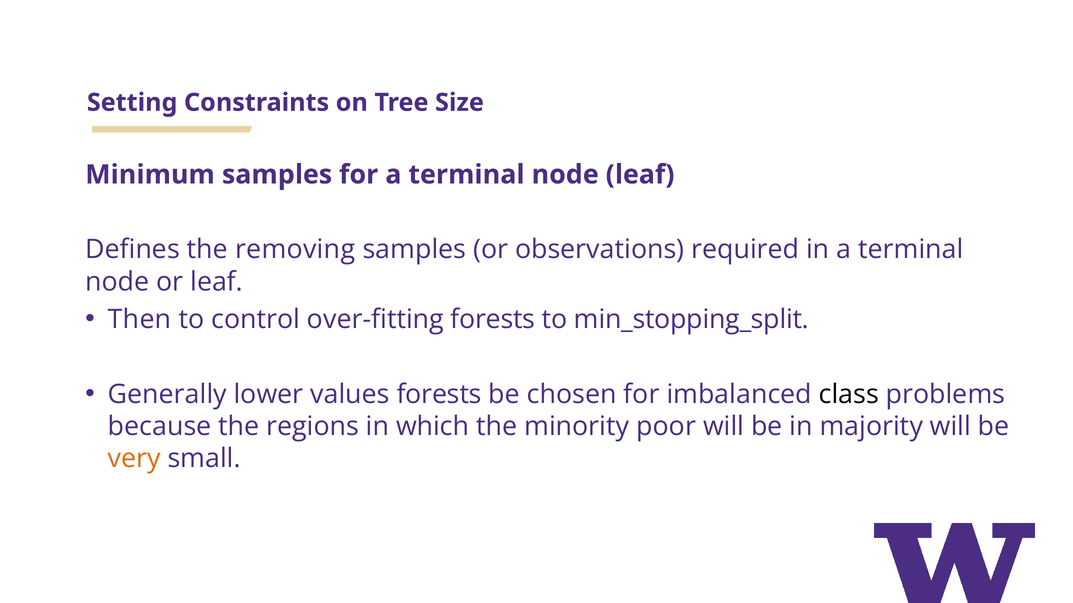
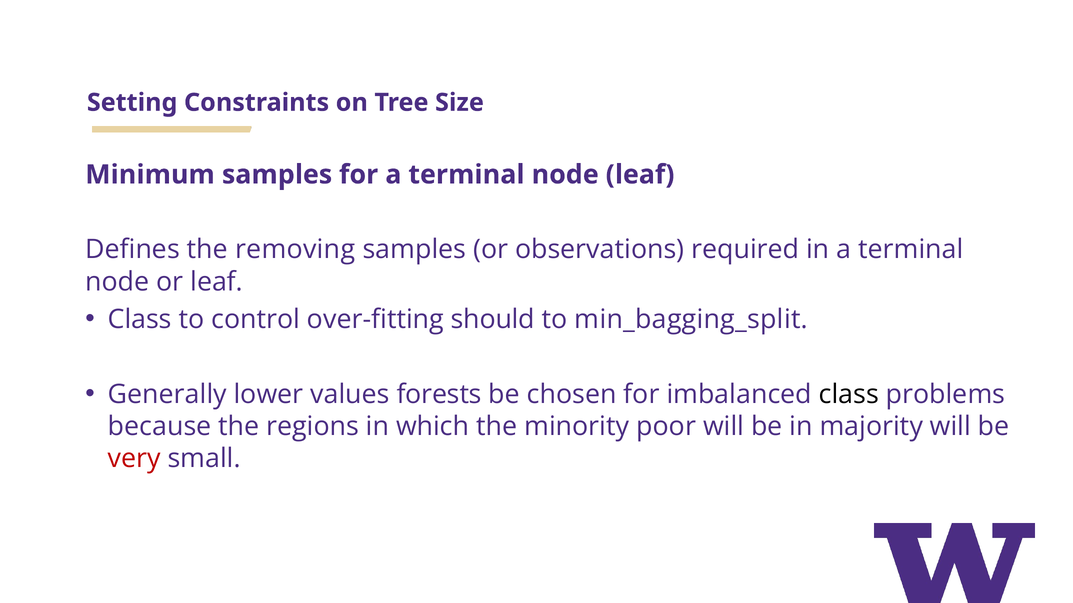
Then at (140, 320): Then -> Class
over-fitting forests: forests -> should
min_stopping_split: min_stopping_split -> min_bagging_split
very colour: orange -> red
